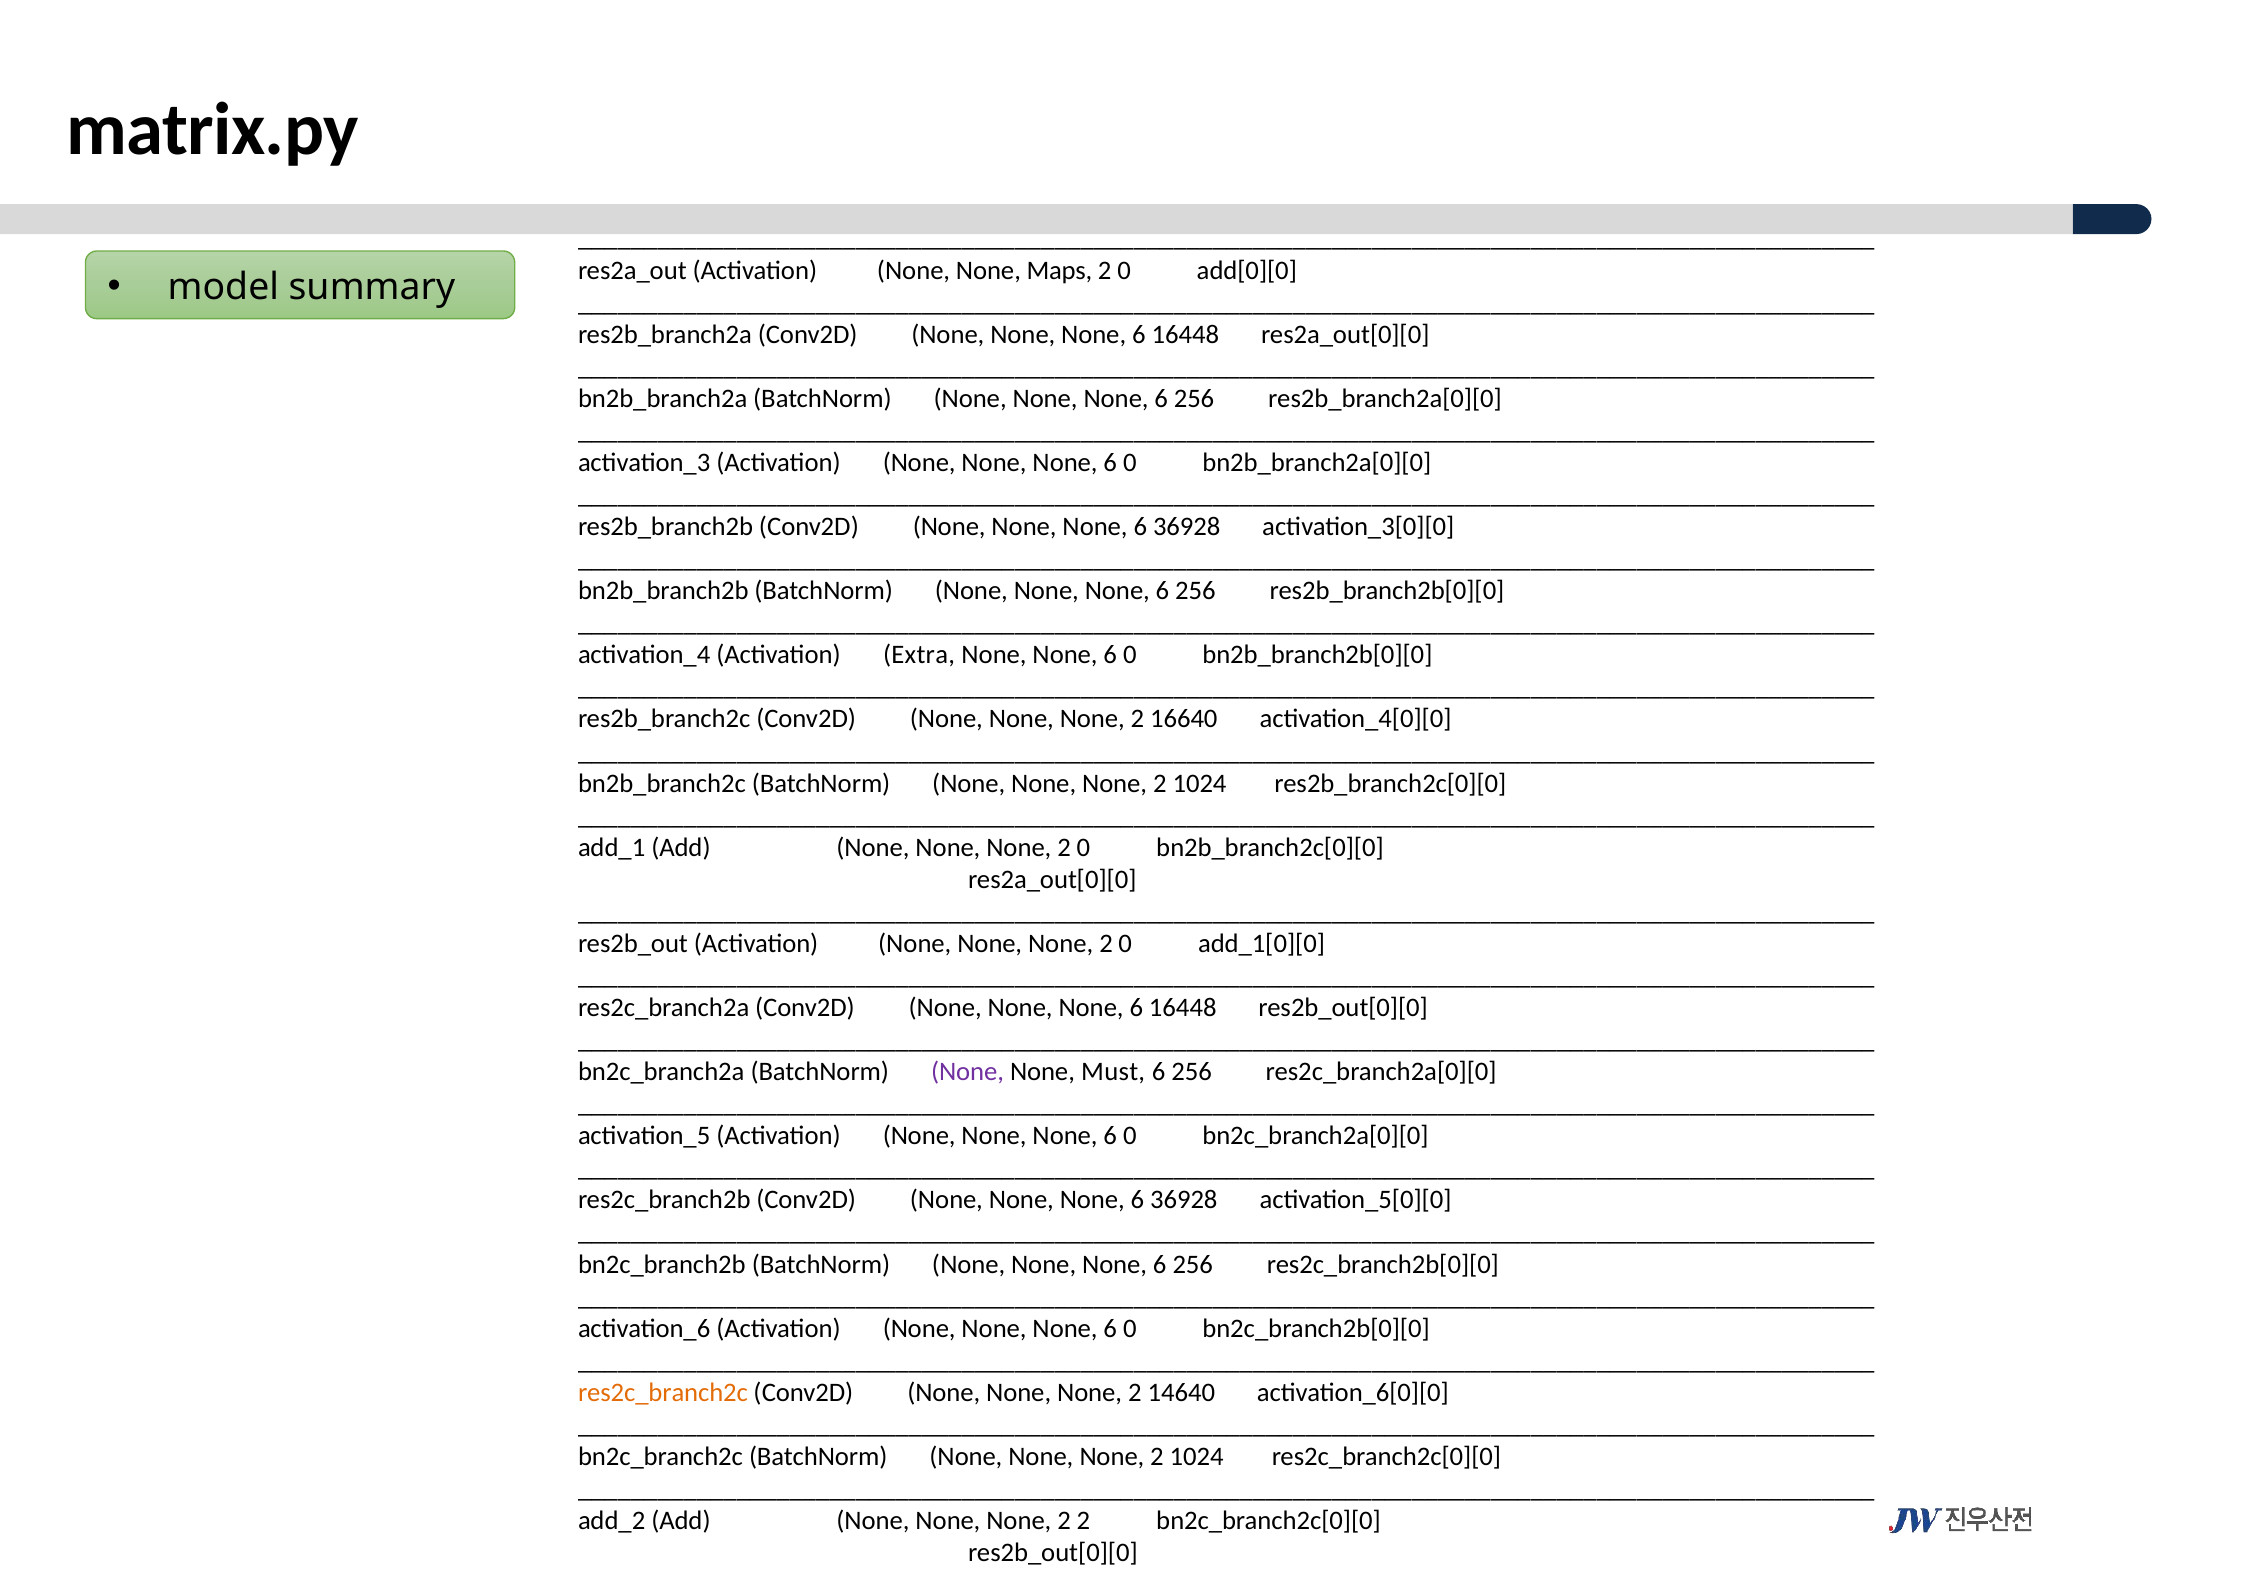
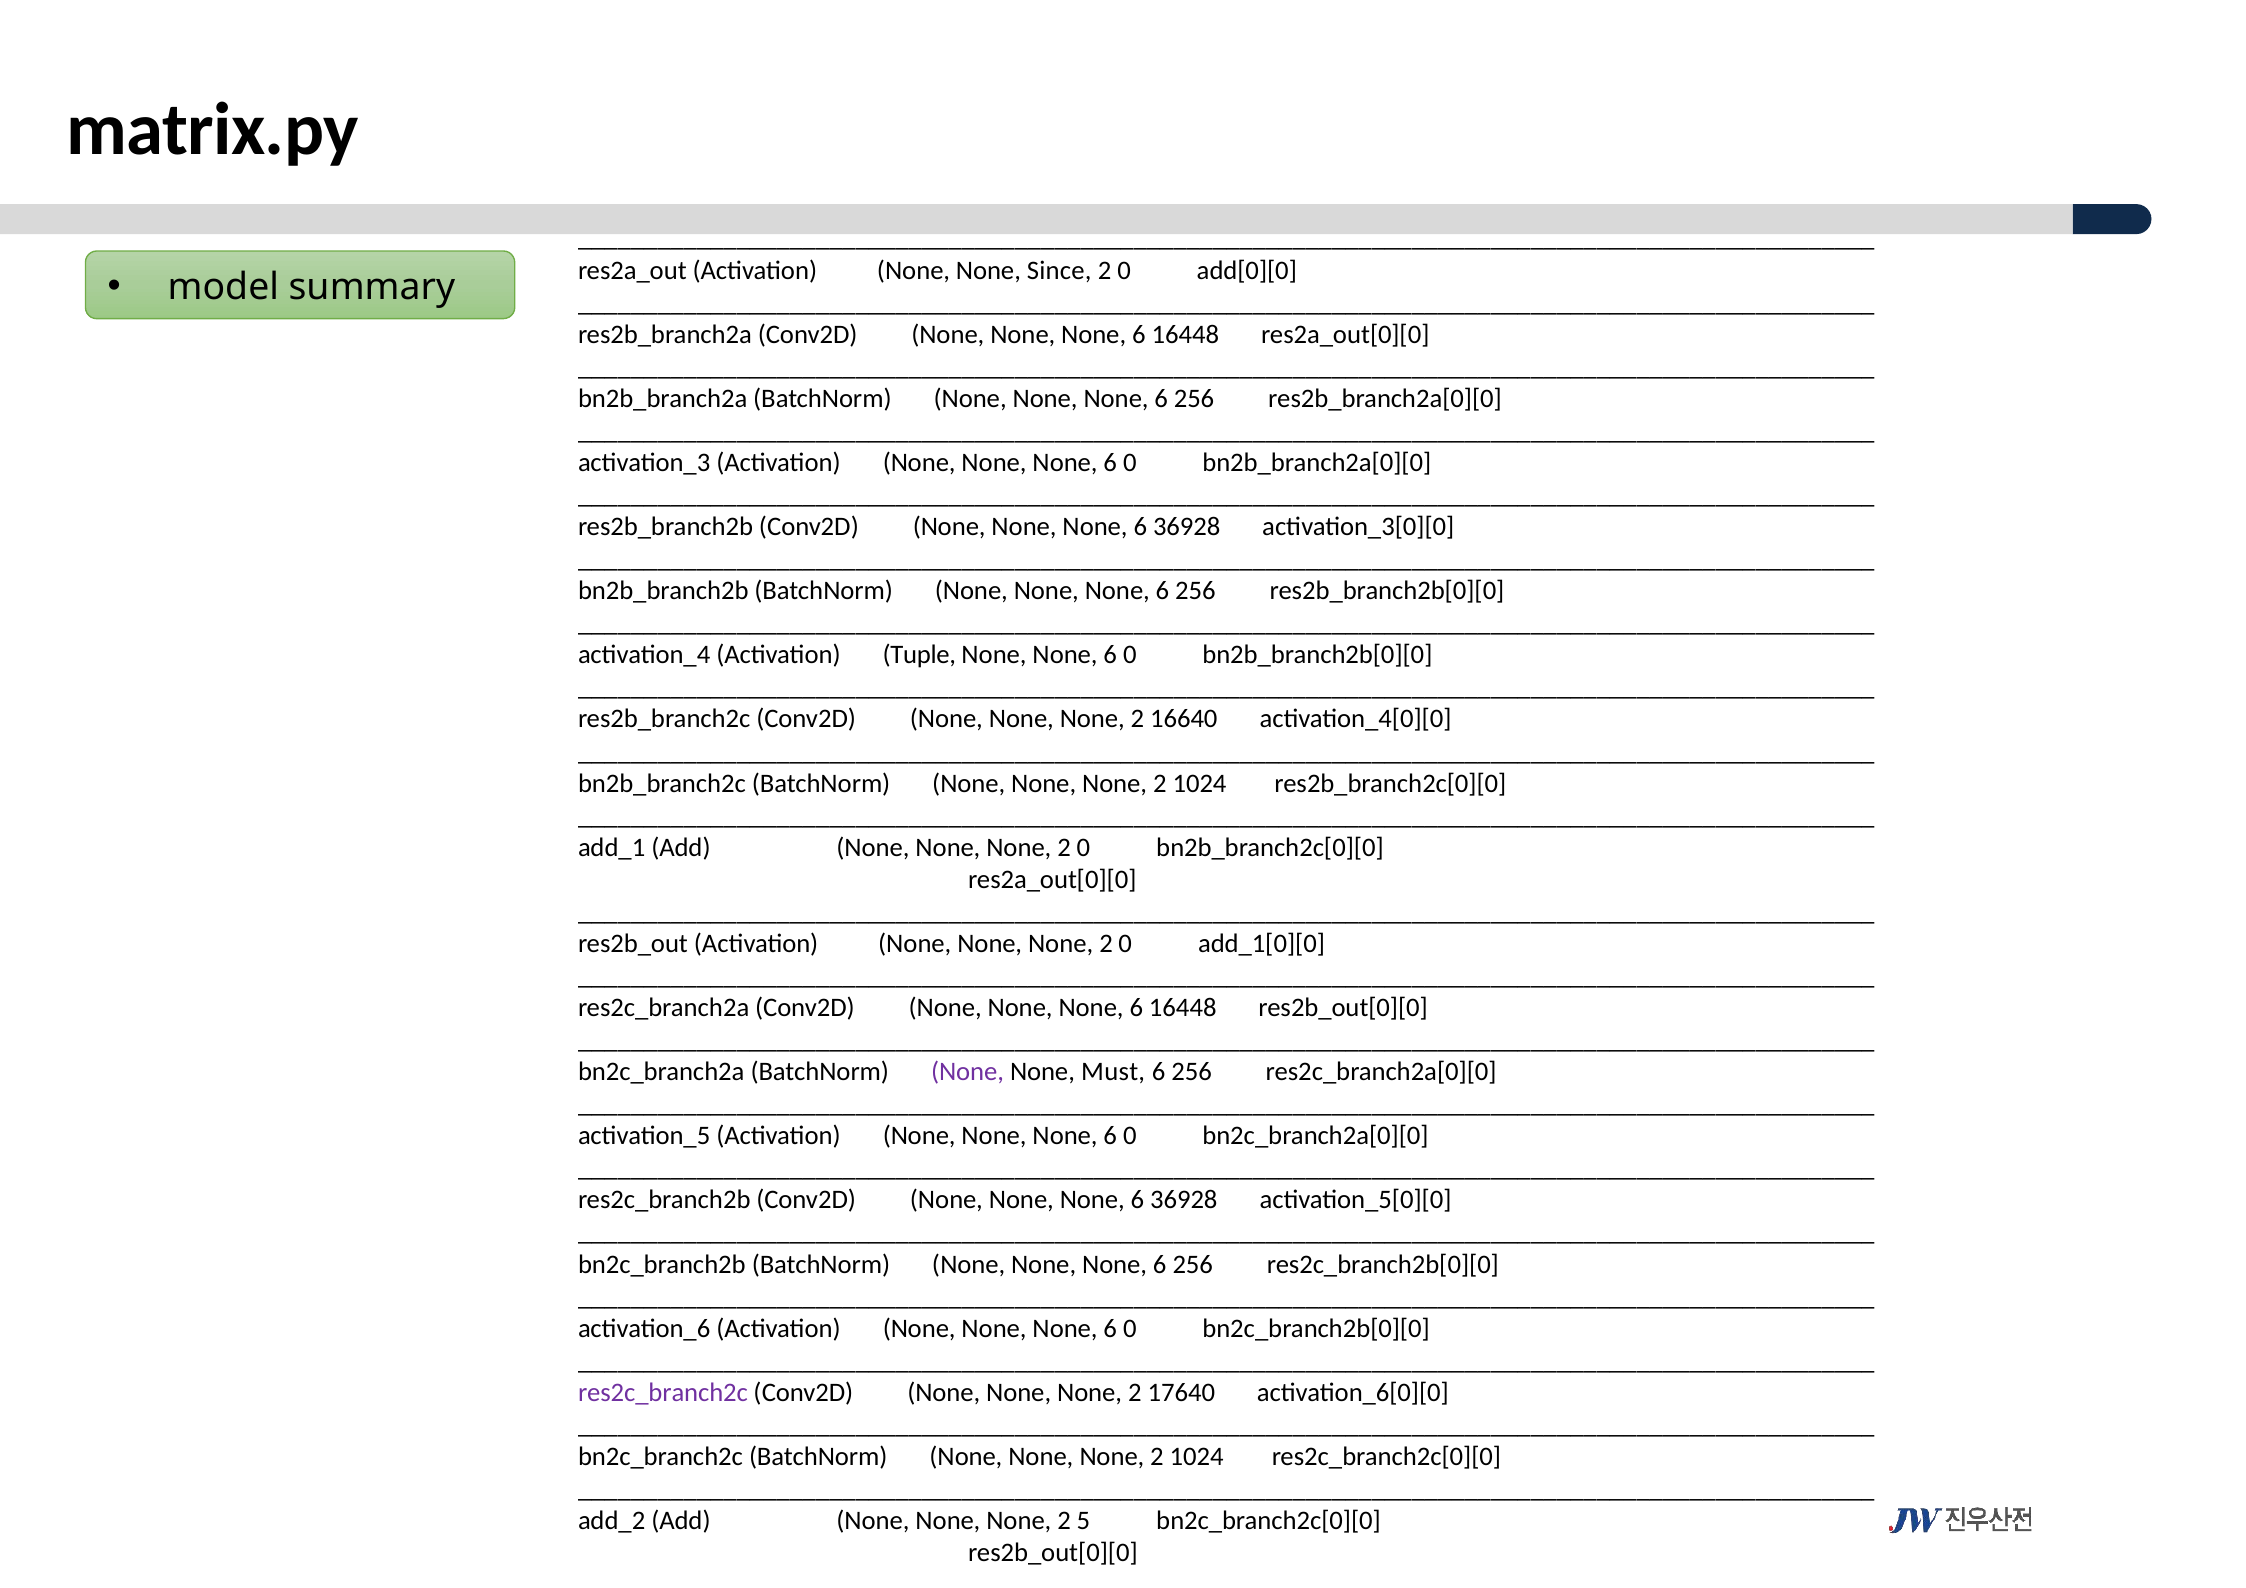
Maps: Maps -> Since
Extra: Extra -> Tuple
res2c_branch2c colour: orange -> purple
14640: 14640 -> 17640
2 2: 2 -> 5
